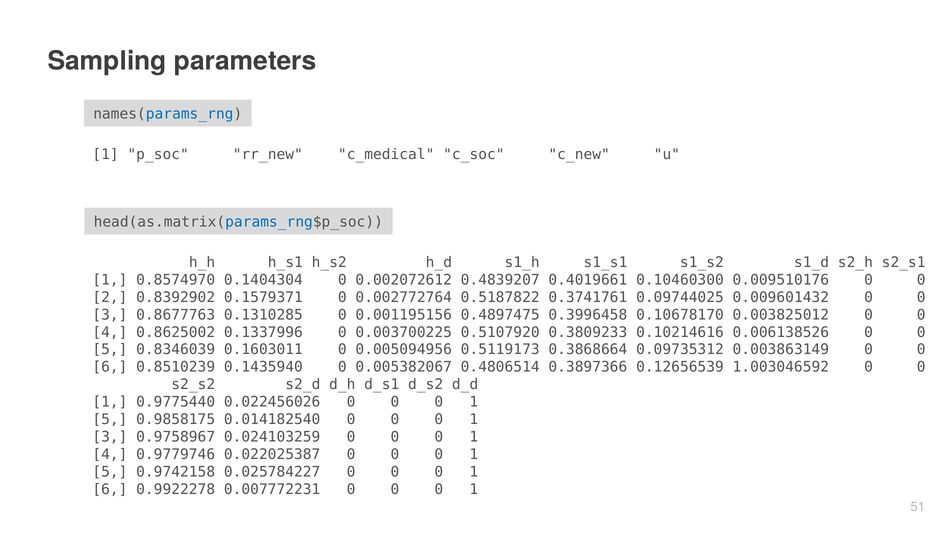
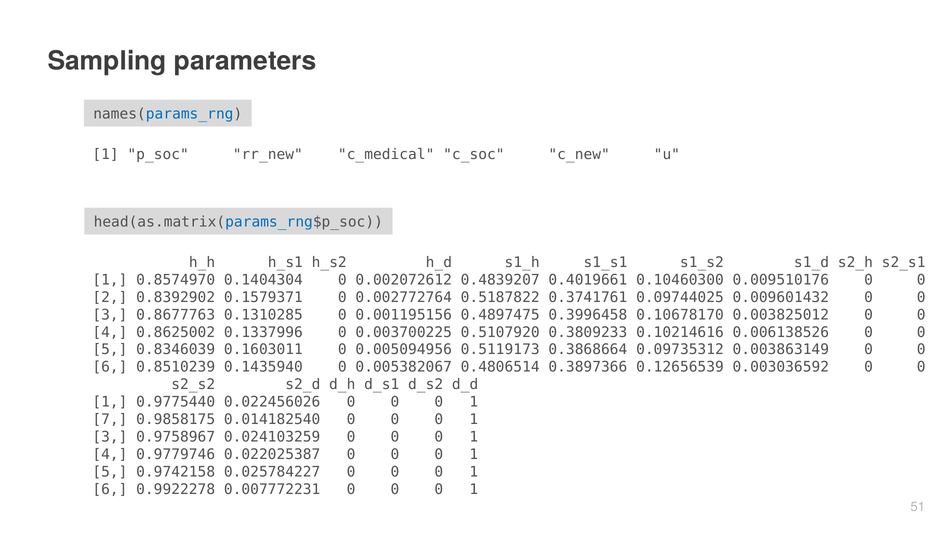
1.003046592: 1.003046592 -> 0.003036592
5 at (110, 419): 5 -> 7
